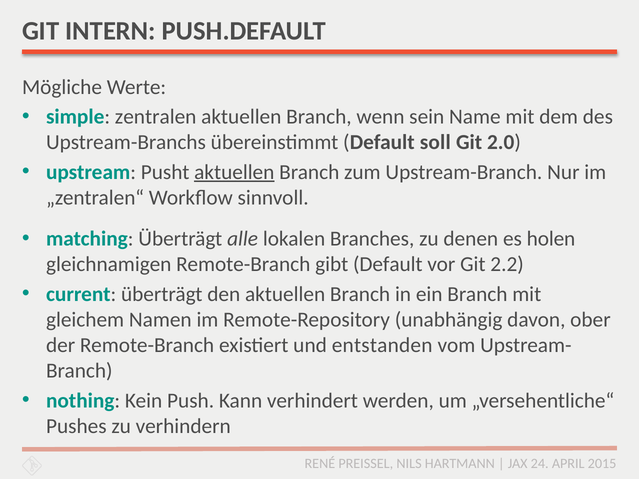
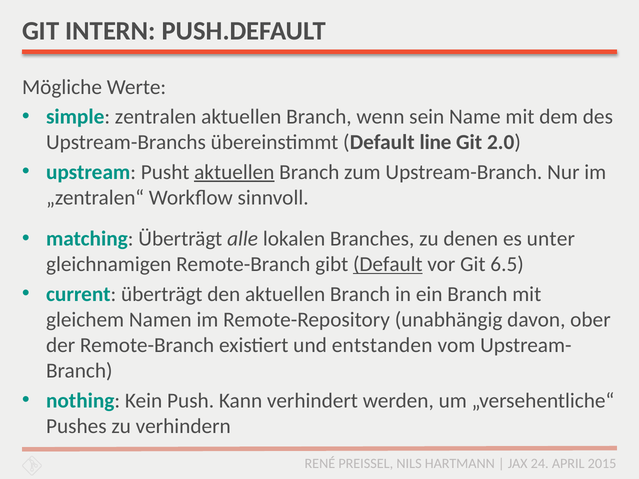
soll: soll -> line
holen: holen -> unter
Default at (388, 264) underline: none -> present
2.2: 2.2 -> 6.5
